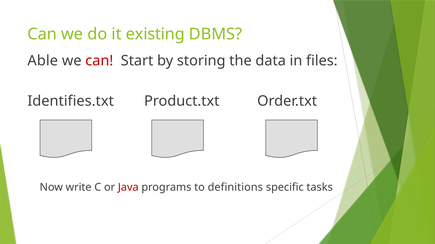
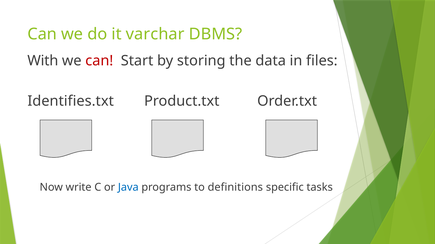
existing: existing -> varchar
Able: Able -> With
Java colour: red -> blue
